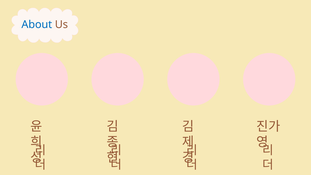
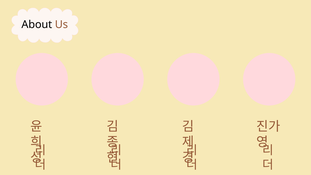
About colour: blue -> black
